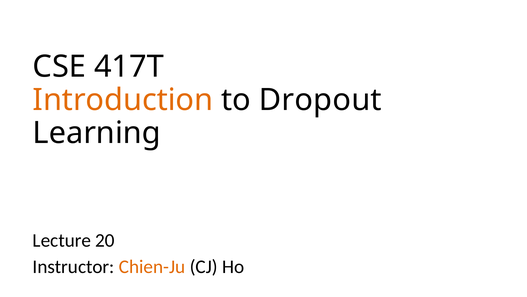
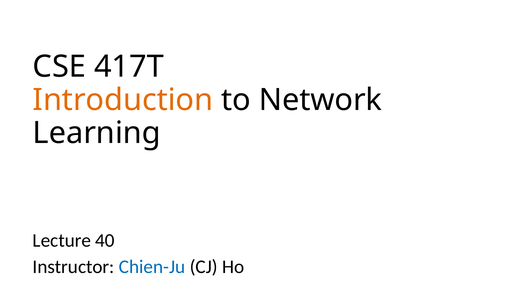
Dropout: Dropout -> Network
20: 20 -> 40
Chien-Ju colour: orange -> blue
